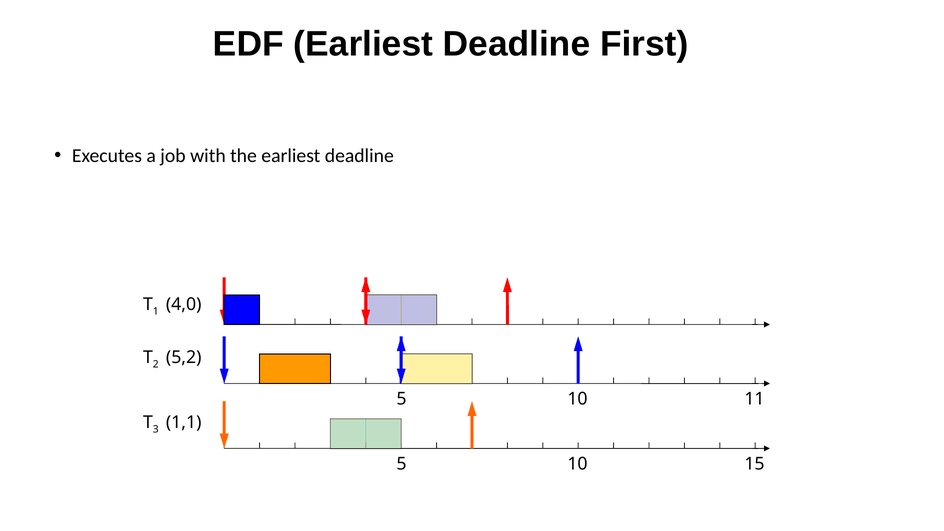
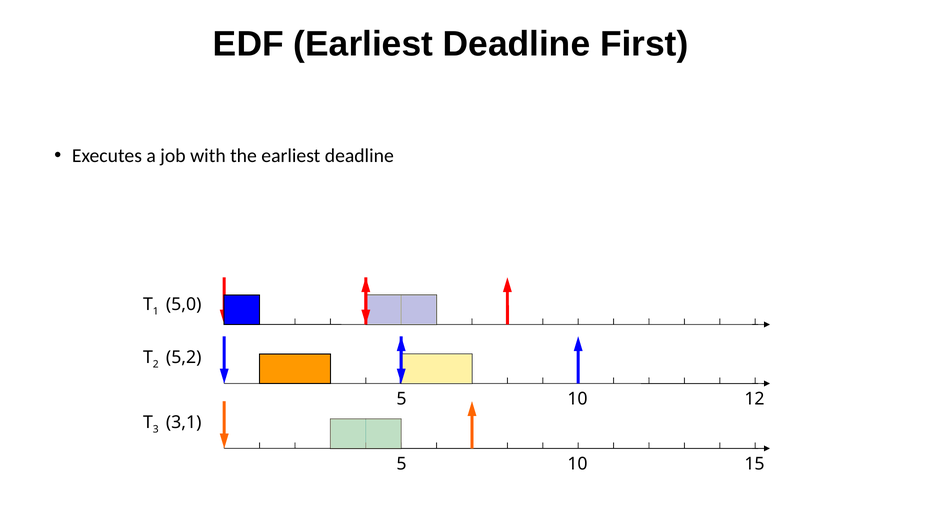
4,0: 4,0 -> 5,0
11: 11 -> 12
1,1: 1,1 -> 3,1
